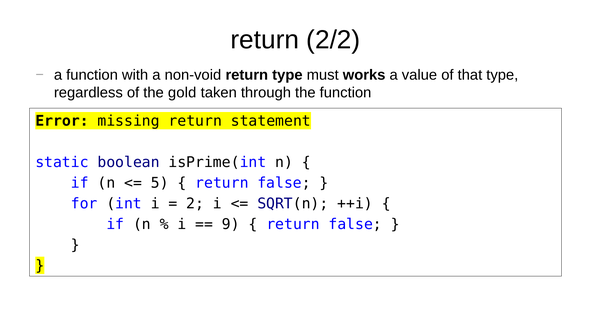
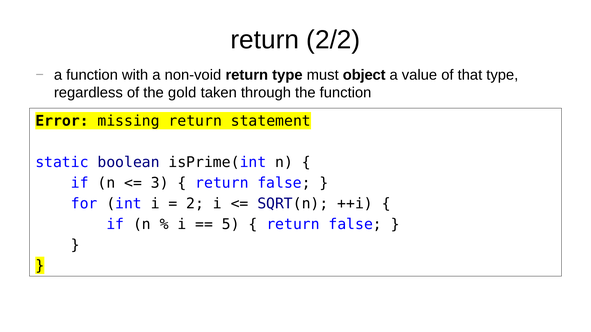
works: works -> object
5: 5 -> 3
9: 9 -> 5
